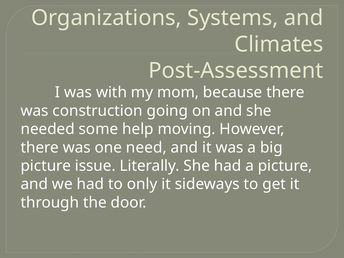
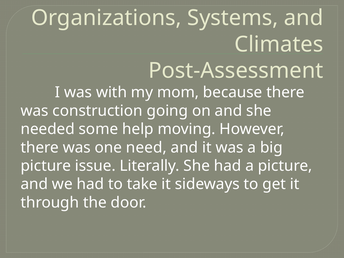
only: only -> take
